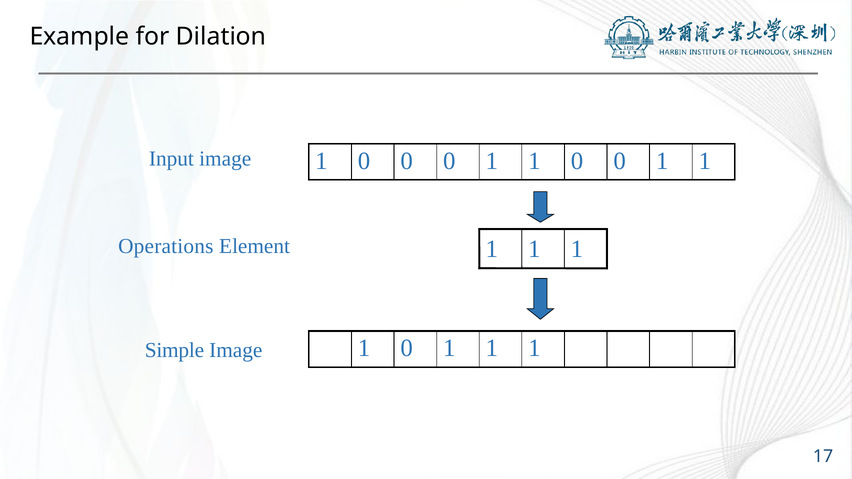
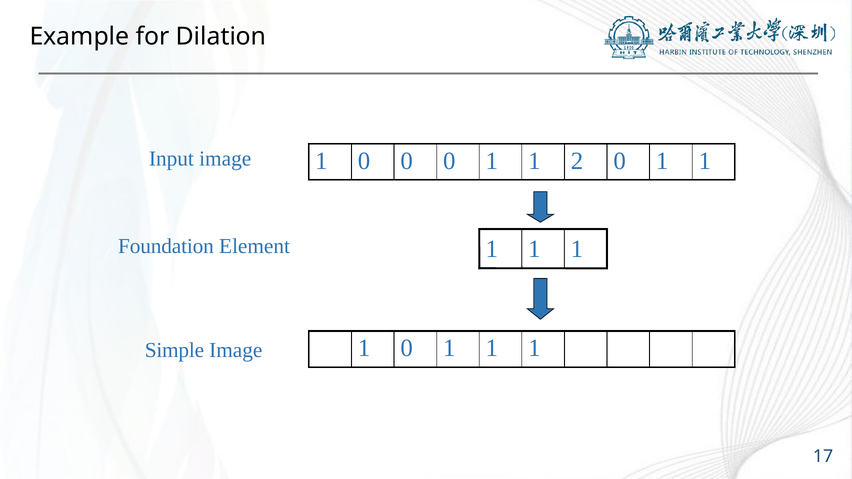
1 1 0: 0 -> 2
Operations: Operations -> Foundation
